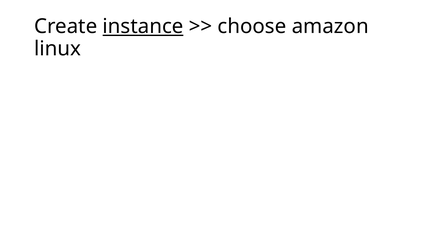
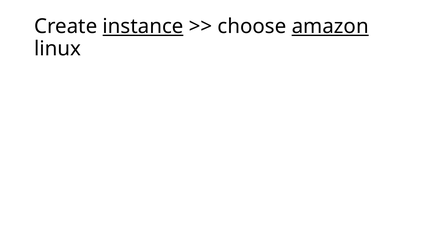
amazon underline: none -> present
